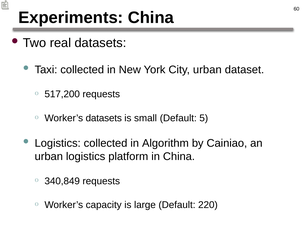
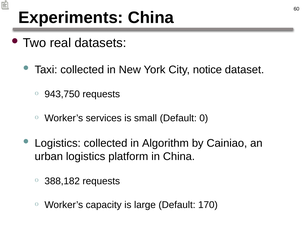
City urban: urban -> notice
517,200: 517,200 -> 943,750
Worker’s datasets: datasets -> services
5: 5 -> 0
340,849: 340,849 -> 388,182
220: 220 -> 170
